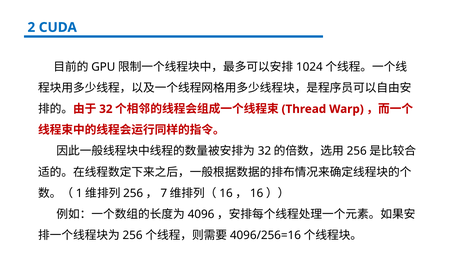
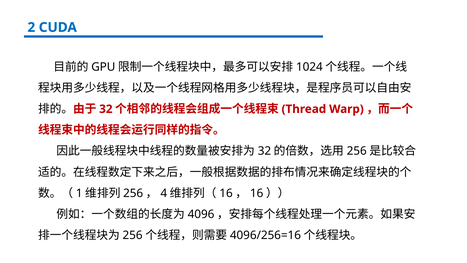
7: 7 -> 4
